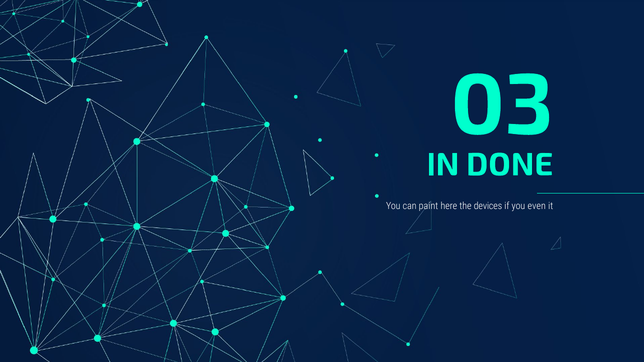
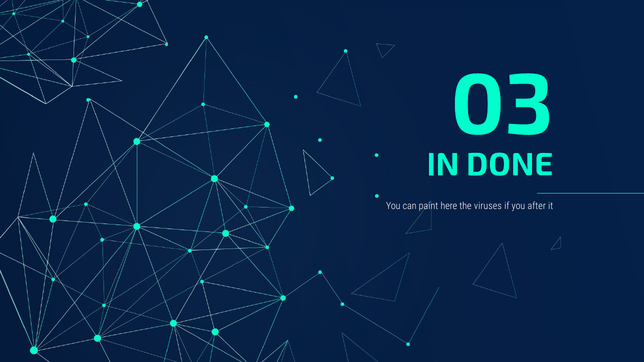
devices: devices -> viruses
even: even -> after
